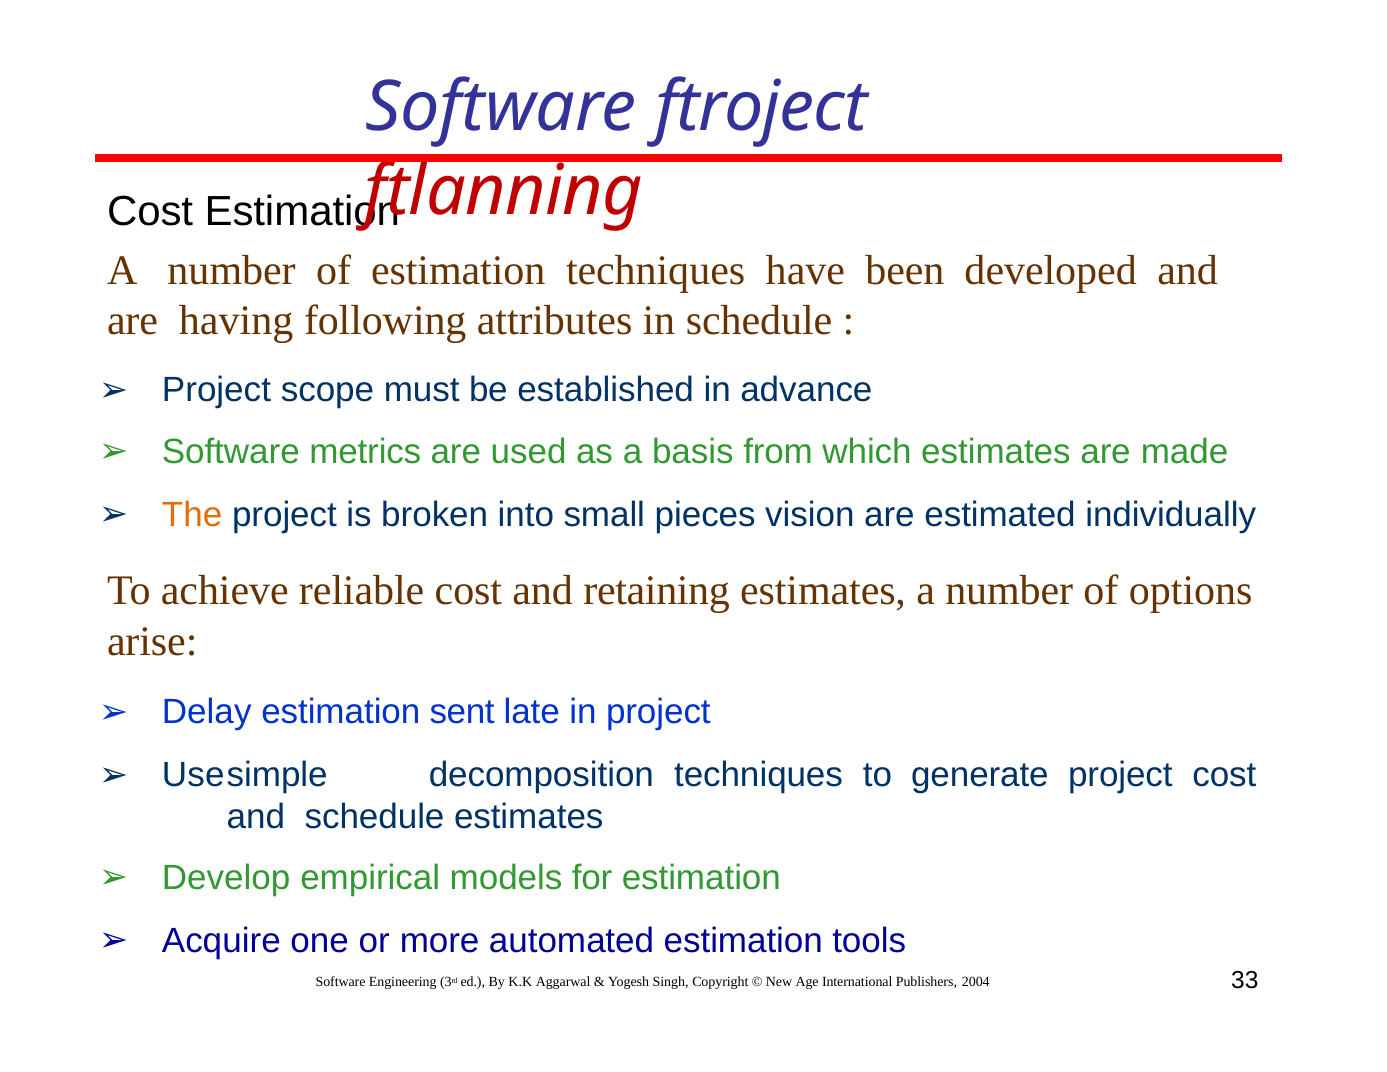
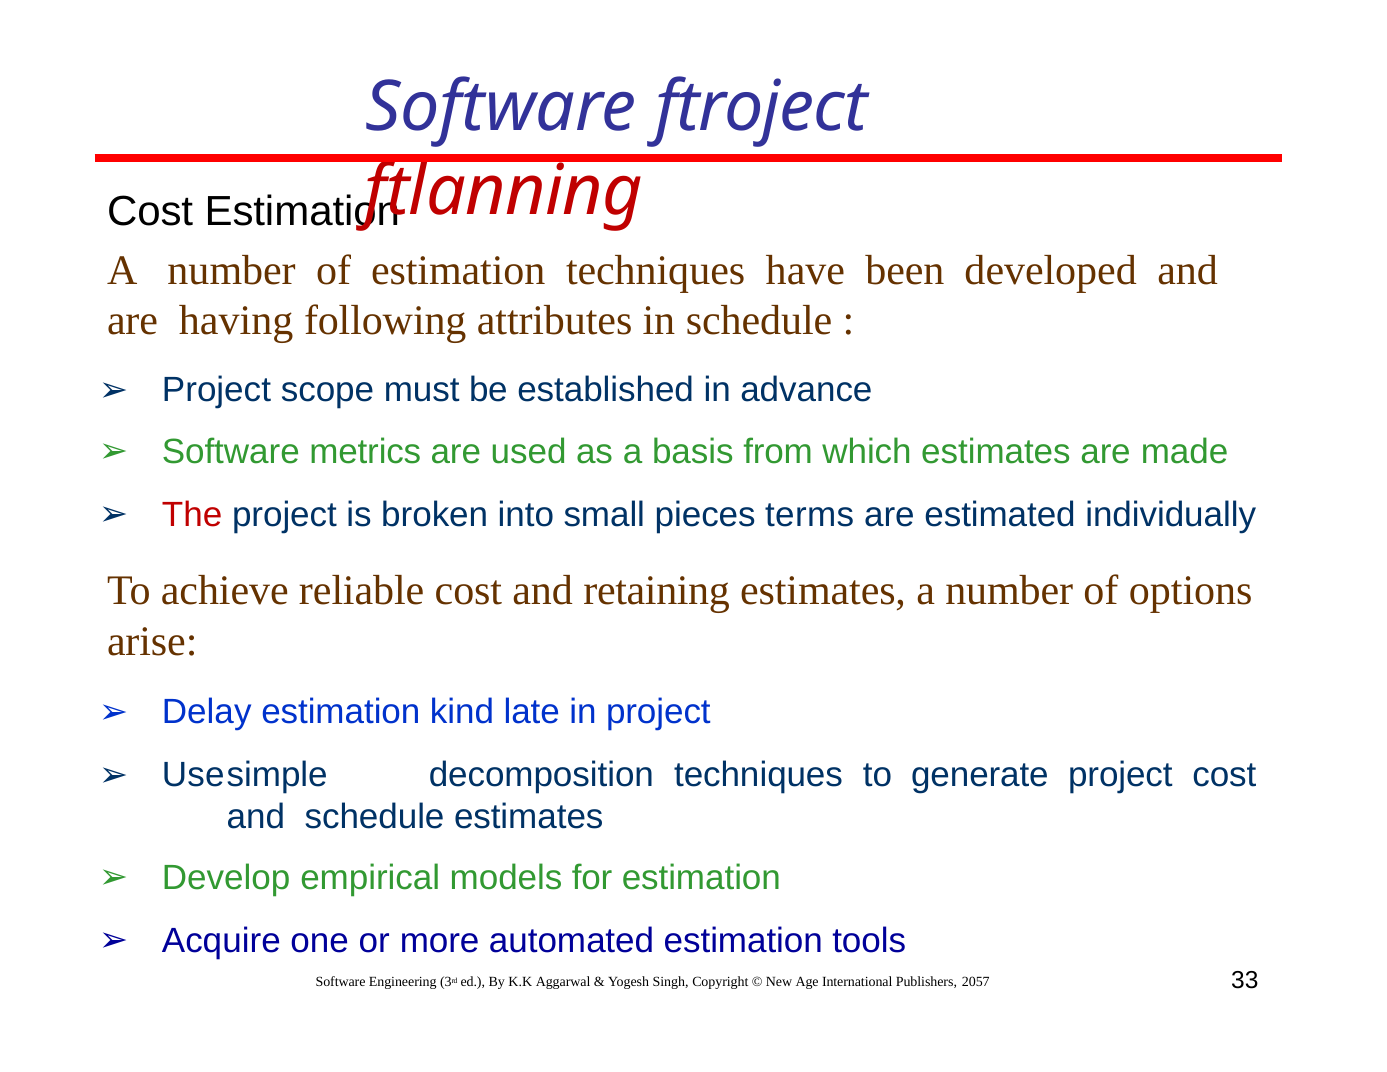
The colour: orange -> red
vision: vision -> terms
sent: sent -> kind
2004: 2004 -> 2057
